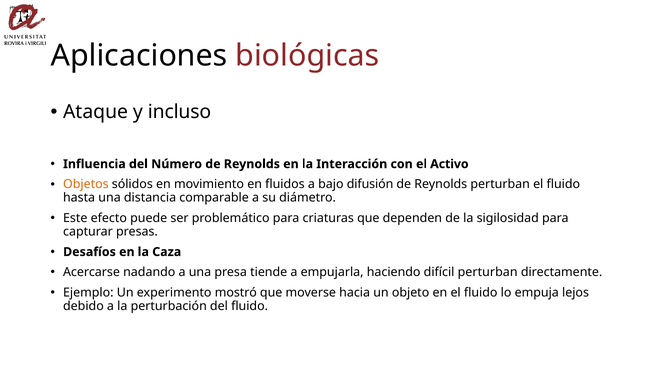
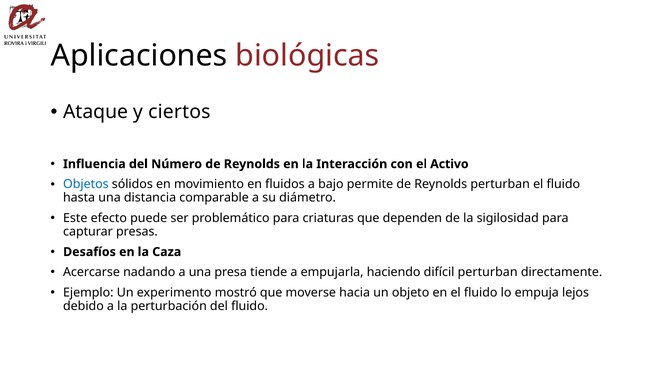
incluso: incluso -> ciertos
Objetos colour: orange -> blue
difusión: difusión -> permite
